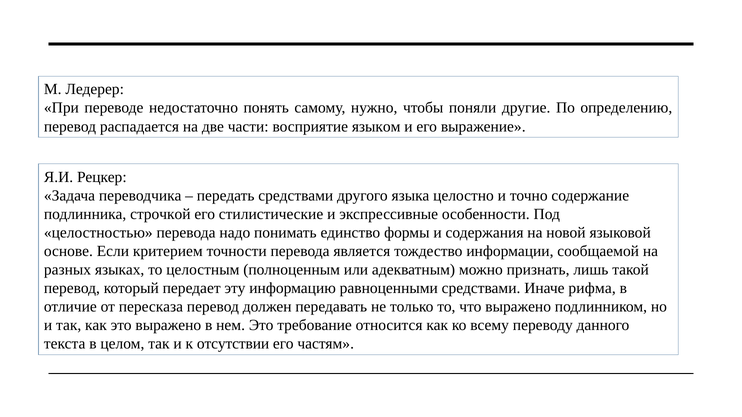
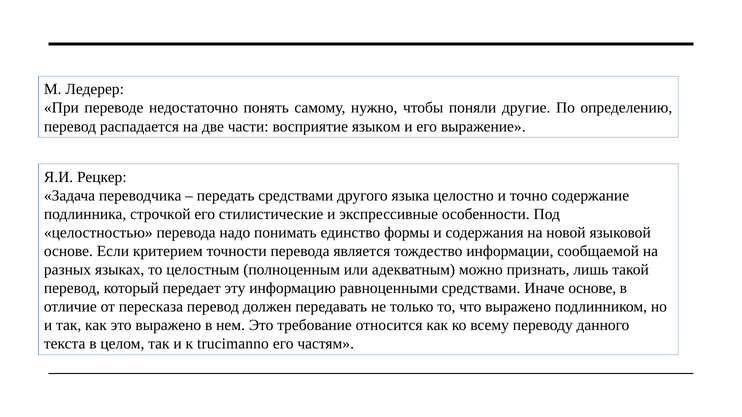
Иначе рифма: рифма -> основе
отсутствии: отсутствии -> trucimanno
